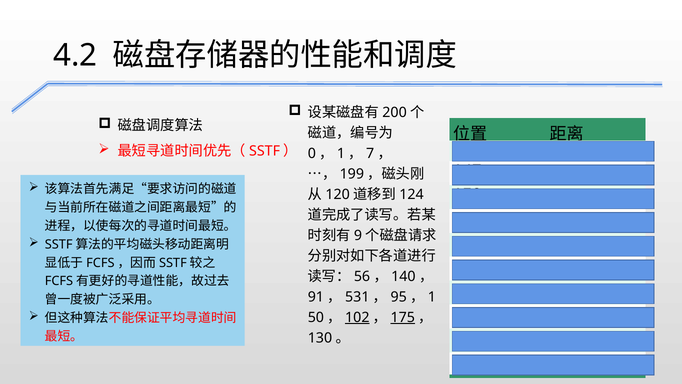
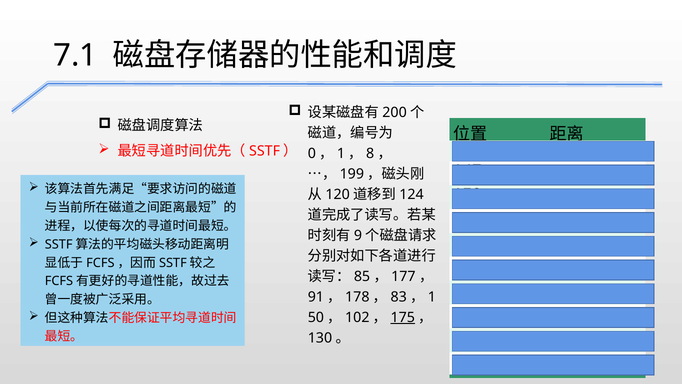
4.2: 4.2 -> 7.1
7 at (370, 153): 7 -> 8
56: 56 -> 85
140 at (403, 276): 140 -> 177
531: 531 -> 178
95: 95 -> 83
102 at (357, 317) underline: present -> none
